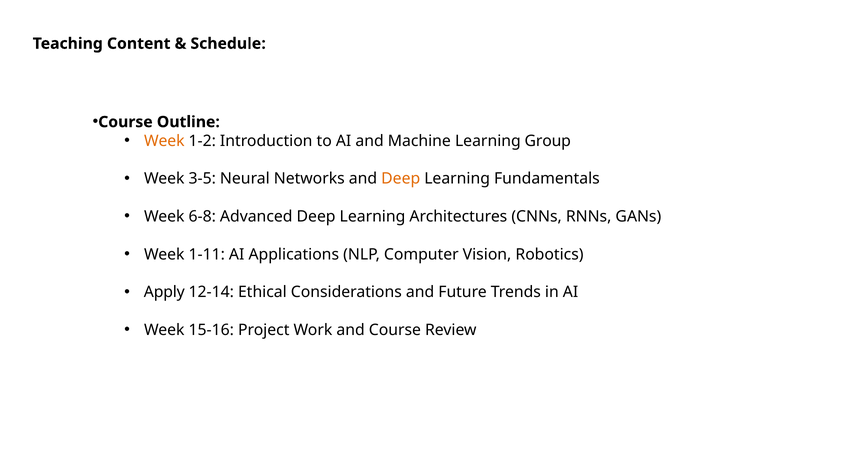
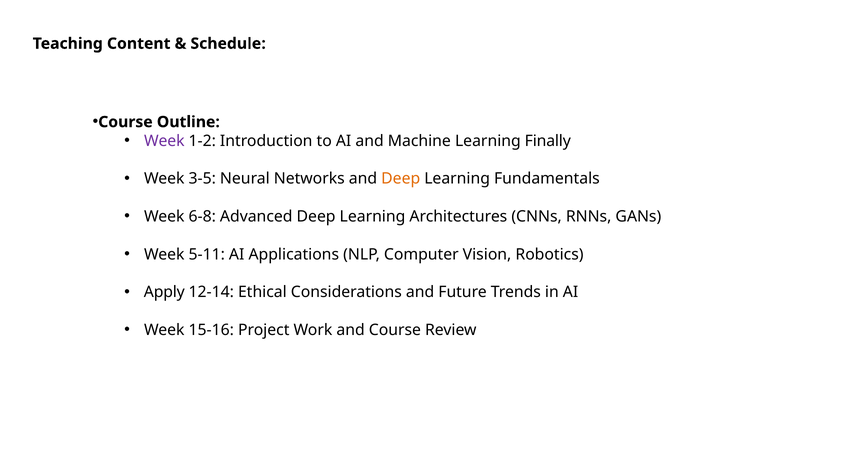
Week at (164, 141) colour: orange -> purple
Group: Group -> Finally
1-11: 1-11 -> 5-11
